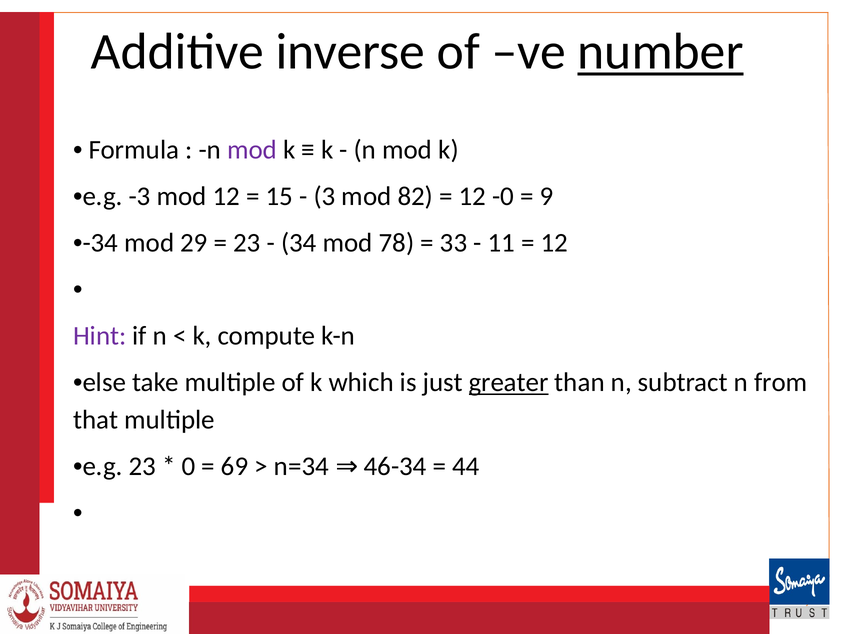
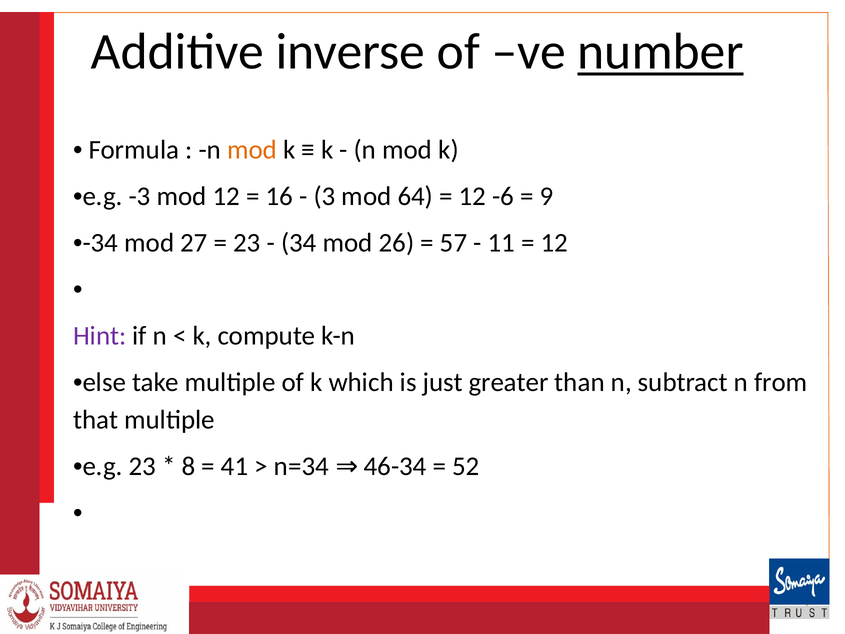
mod at (252, 150) colour: purple -> orange
15: 15 -> 16
82: 82 -> 64
-0: -0 -> -6
29: 29 -> 27
78: 78 -> 26
33: 33 -> 57
greater underline: present -> none
0: 0 -> 8
69: 69 -> 41
44: 44 -> 52
